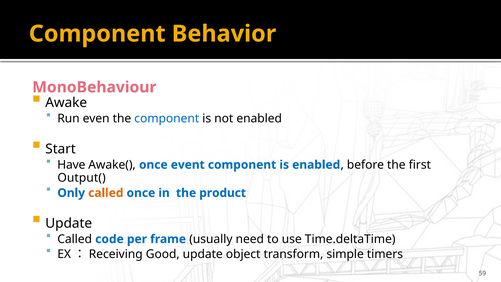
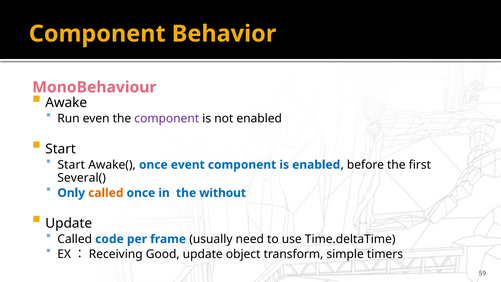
component at (167, 119) colour: blue -> purple
Have at (71, 165): Have -> Start
Output(: Output( -> Several(
product: product -> without
